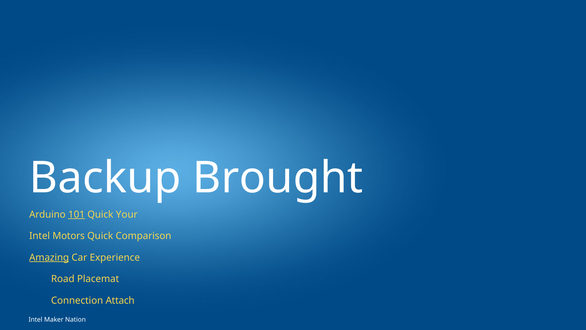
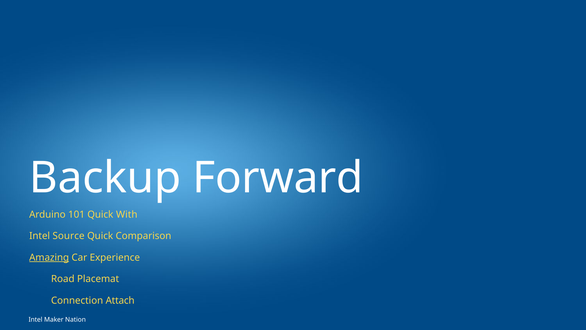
Brought: Brought -> Forward
101 underline: present -> none
Your: Your -> With
Motors: Motors -> Source
